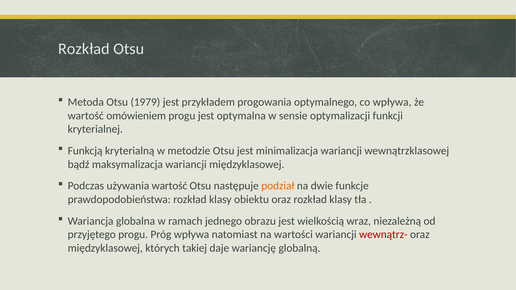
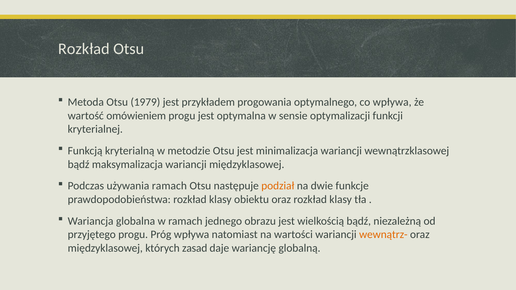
używania wartość: wartość -> ramach
wielkością wraz: wraz -> bądź
wewnątrz- colour: red -> orange
takiej: takiej -> zasad
